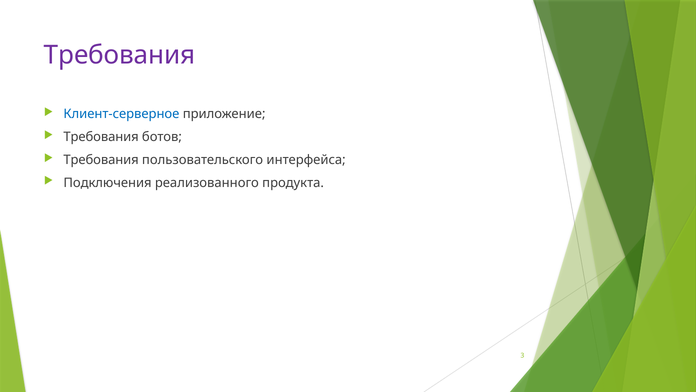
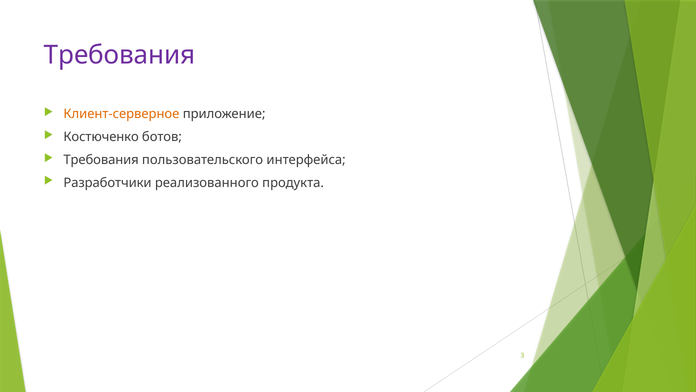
Клиент-серверное colour: blue -> orange
Требования at (101, 137): Требования -> Костюченко
Подключения: Подключения -> Разработчики
